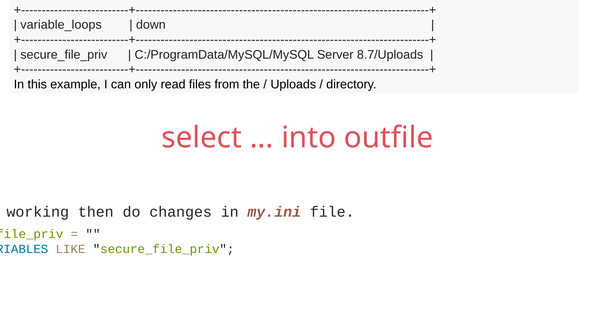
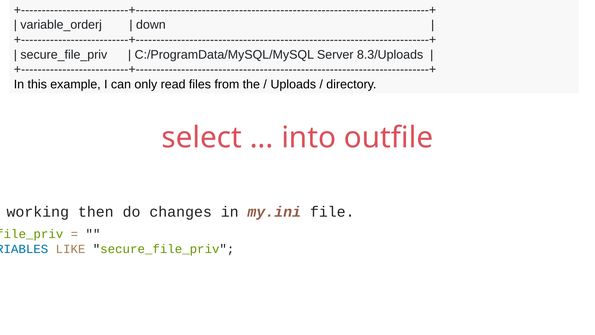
variable_loops: variable_loops -> variable_orderj
8.7/Uploads: 8.7/Uploads -> 8.3/Uploads
